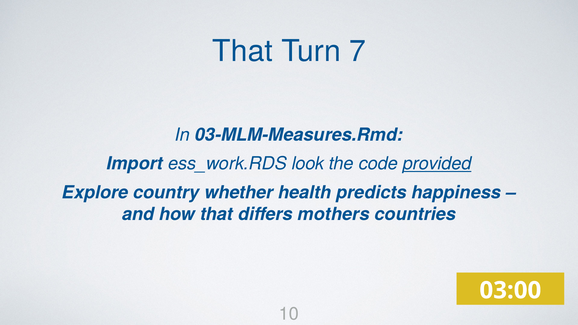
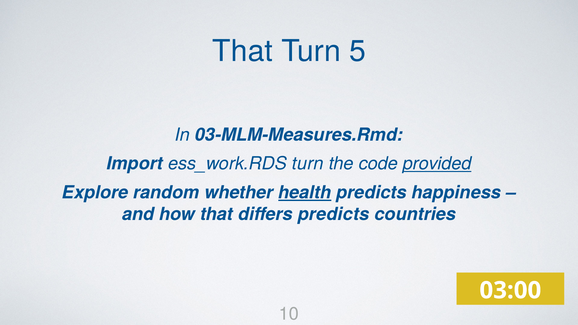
7: 7 -> 5
ess_work.RDS look: look -> turn
country: country -> random
health underline: none -> present
differs mothers: mothers -> predicts
